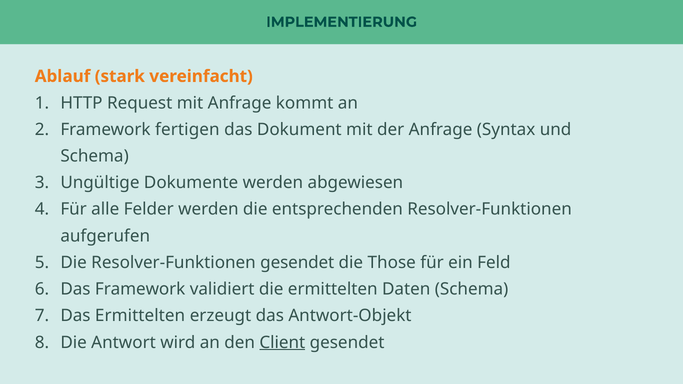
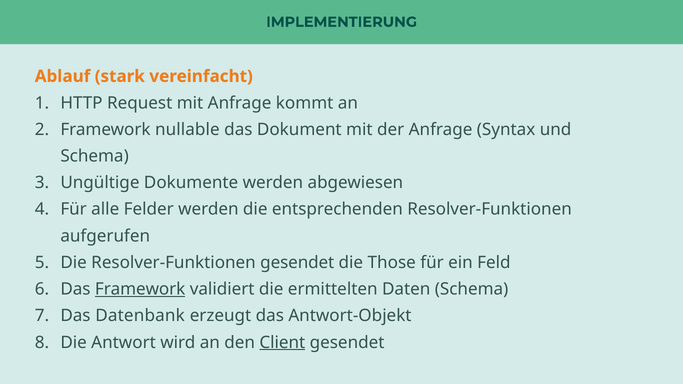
fertigen: fertigen -> nullable
Framework at (140, 289) underline: none -> present
Das Ermittelten: Ermittelten -> Datenbank
